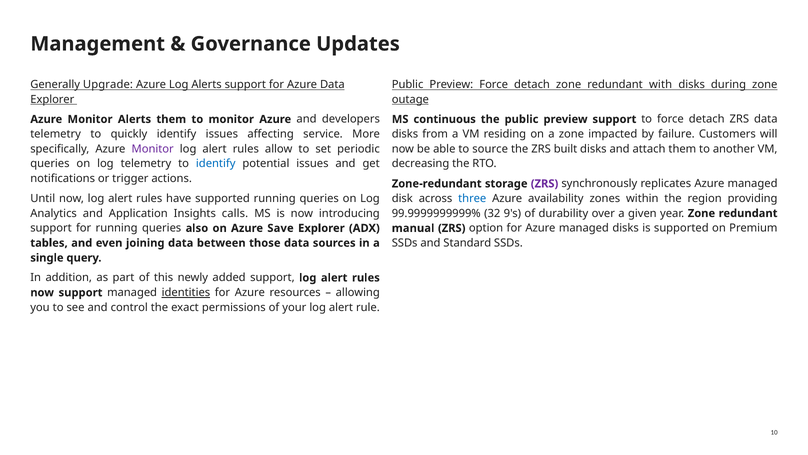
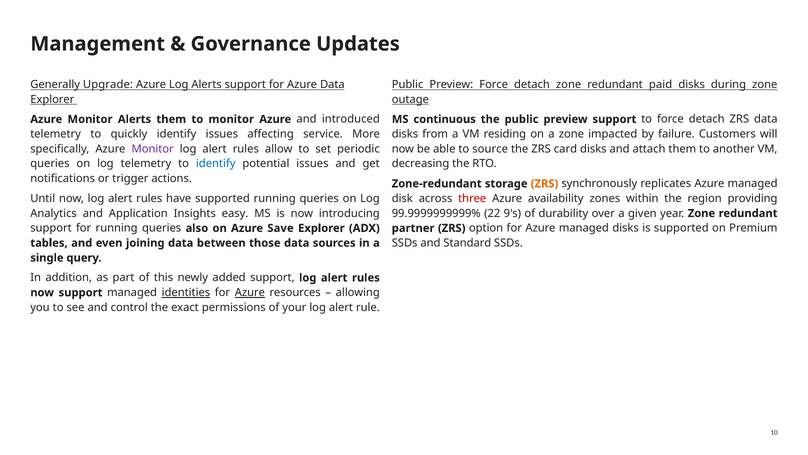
with: with -> paid
developers: developers -> introduced
built: built -> card
ZRS at (545, 183) colour: purple -> orange
three colour: blue -> red
calls: calls -> easy
32: 32 -> 22
manual: manual -> partner
Azure at (250, 292) underline: none -> present
